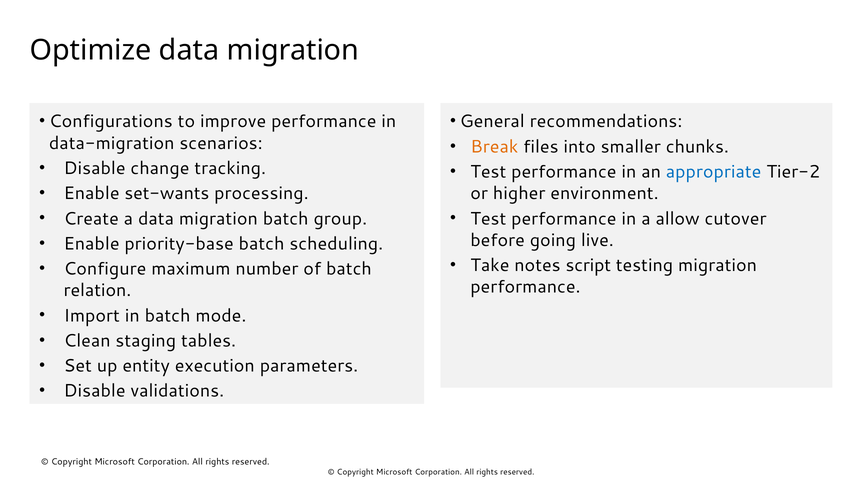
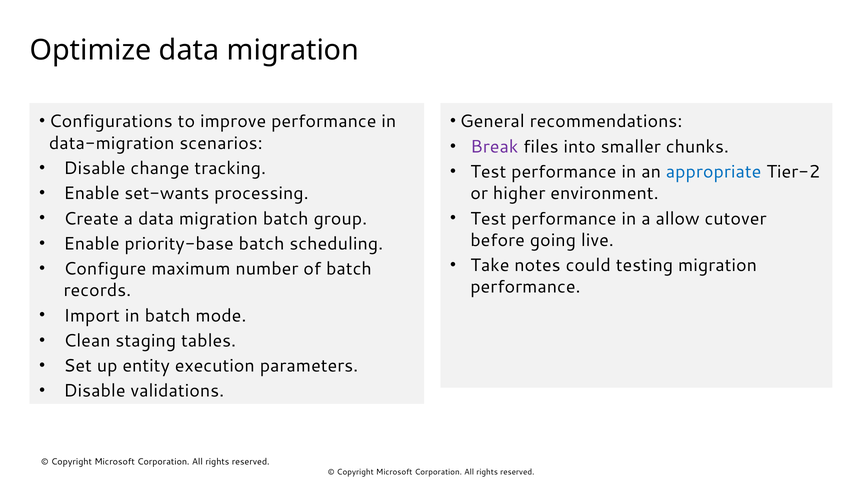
Break colour: orange -> purple
script: script -> could
relation: relation -> records
